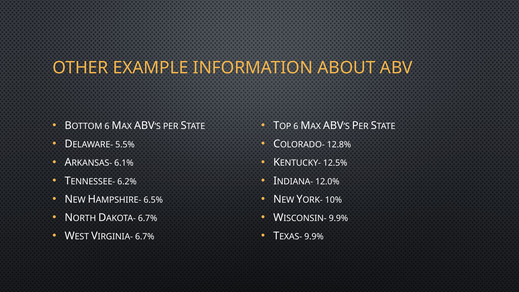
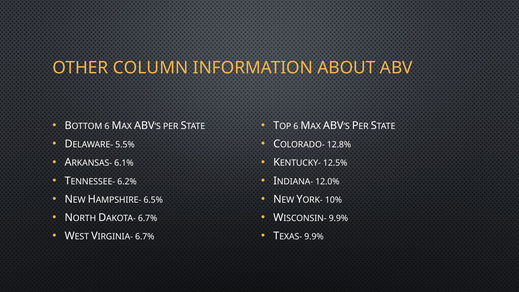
EXAMPLE: EXAMPLE -> COLUMN
